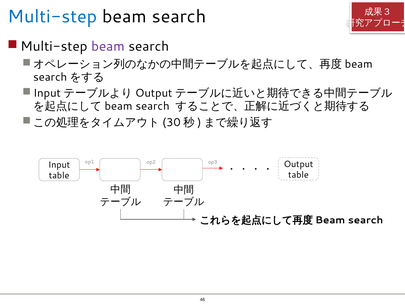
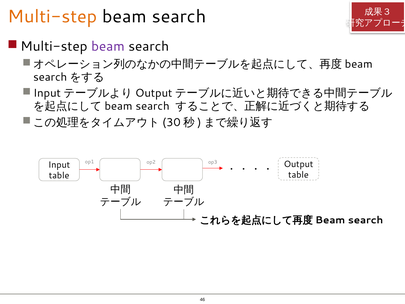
Multi-step at (52, 17) colour: blue -> orange
